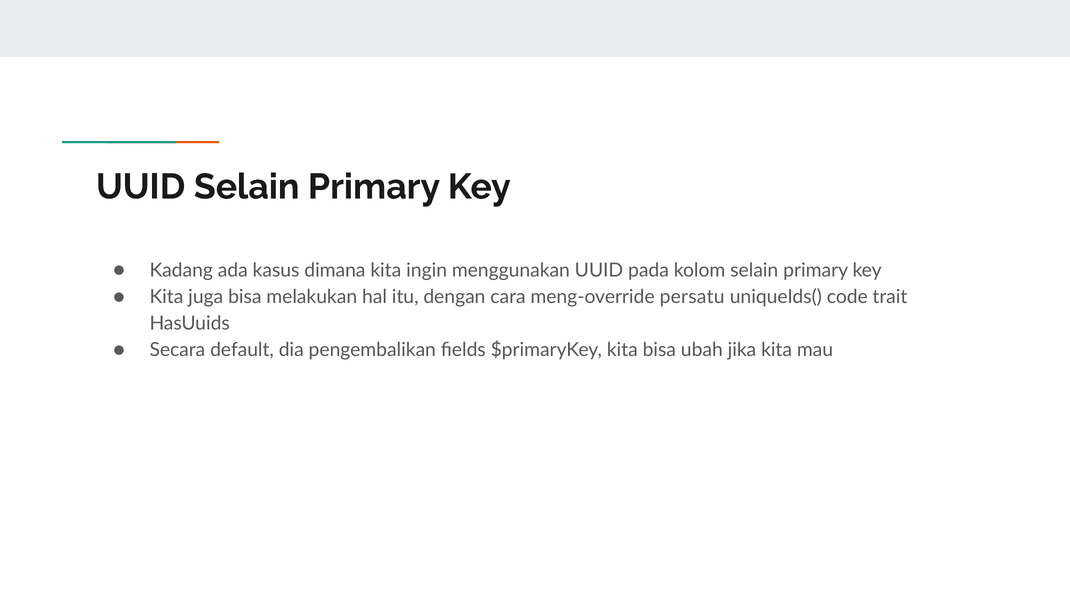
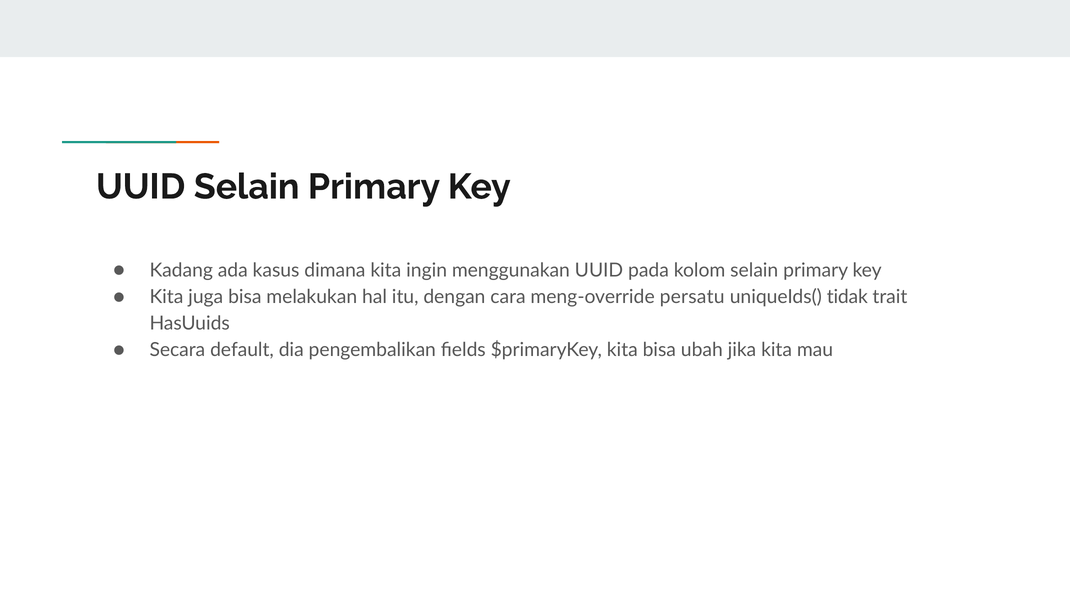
code: code -> tidak
